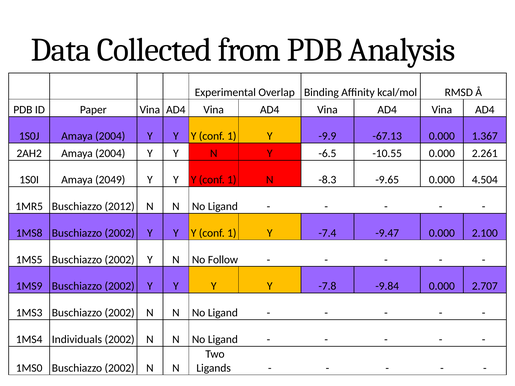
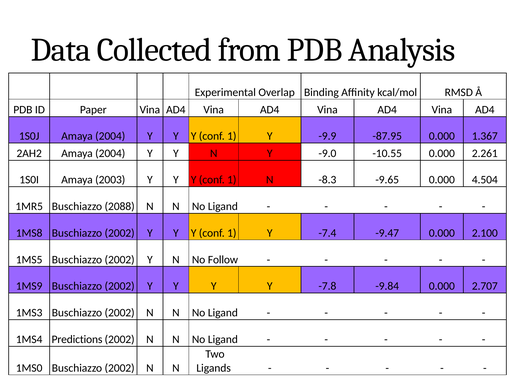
-67.13: -67.13 -> -87.95
-6.5: -6.5 -> -9.0
2049: 2049 -> 2003
2012: 2012 -> 2088
Individuals: Individuals -> Predictions
